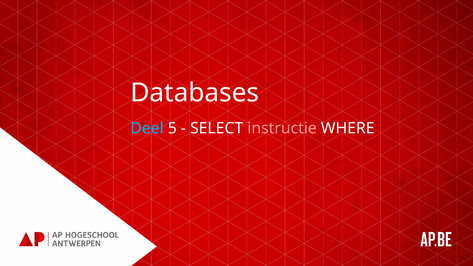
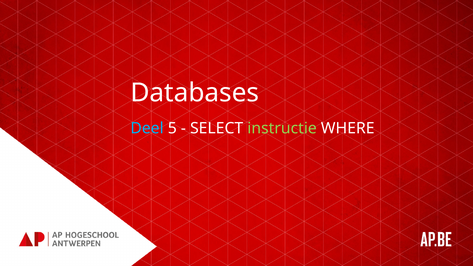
instructie colour: pink -> light green
